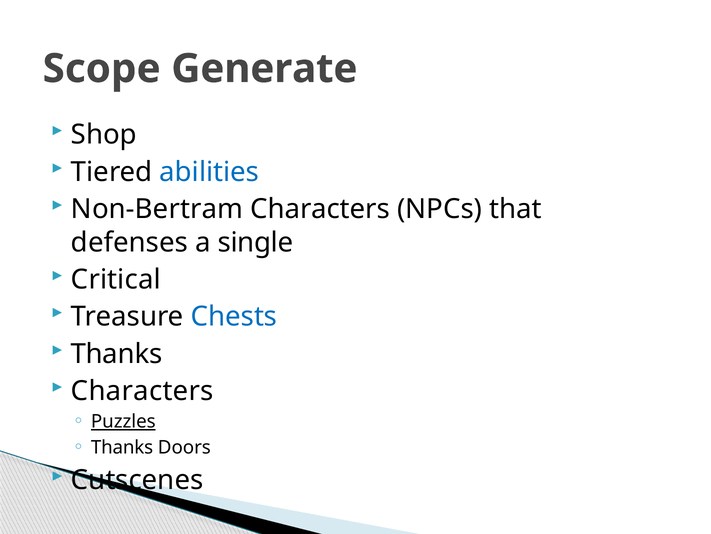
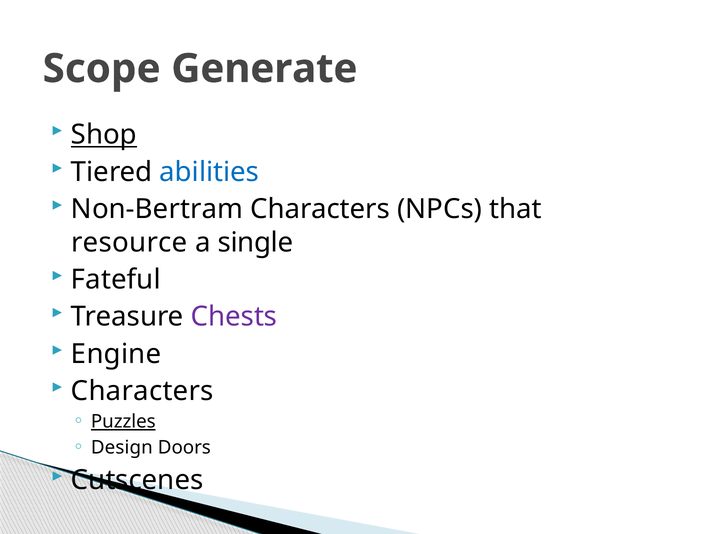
Shop underline: none -> present
defenses: defenses -> resource
Critical: Critical -> Fateful
Chests colour: blue -> purple
Thanks at (116, 354): Thanks -> Engine
Thanks at (122, 447): Thanks -> Design
